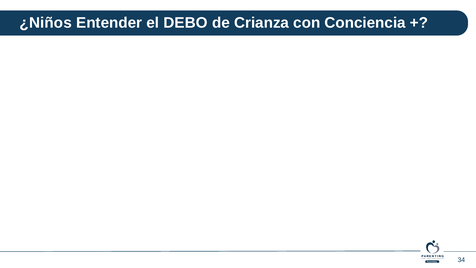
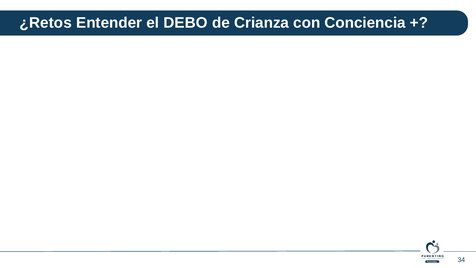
¿Niños: ¿Niños -> ¿Retos
